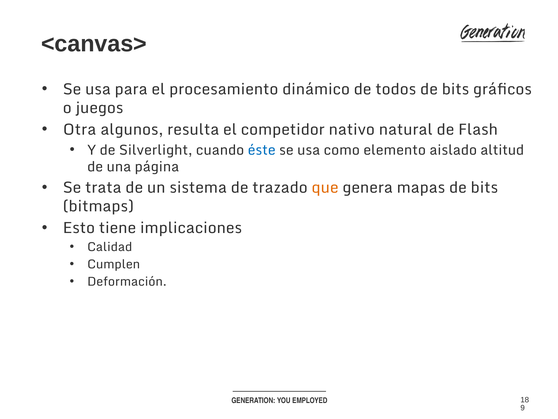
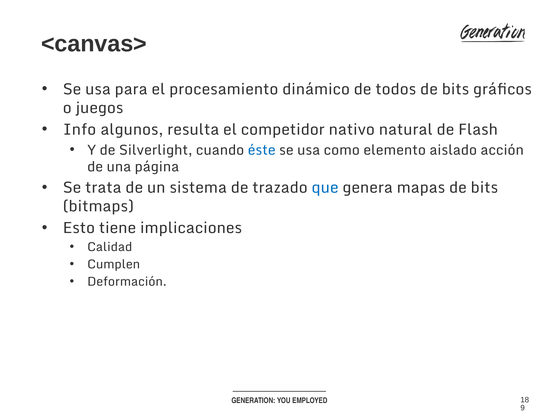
Otra: Otra -> Info
altitud: altitud -> acción
que colour: orange -> blue
